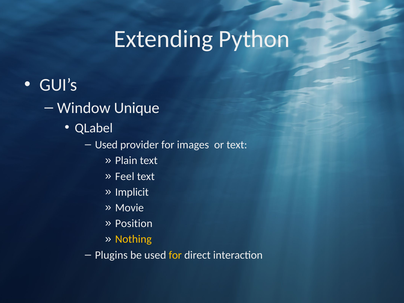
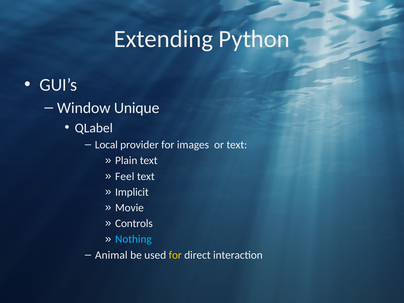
Used at (106, 145): Used -> Local
Position: Position -> Controls
Nothing colour: yellow -> light blue
Plugins: Plugins -> Animal
